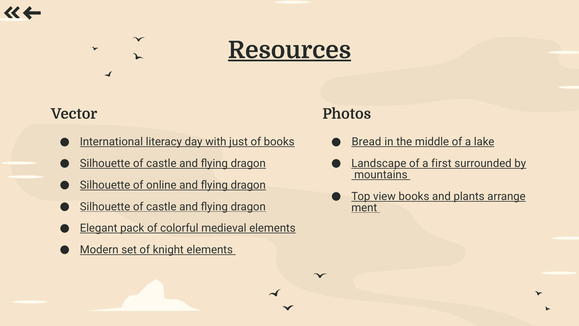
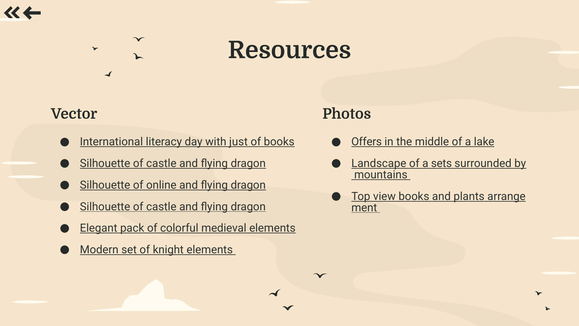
Resources underline: present -> none
Bread: Bread -> Offers
first: first -> sets
